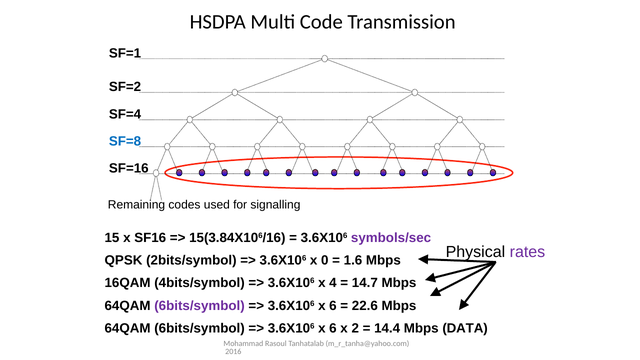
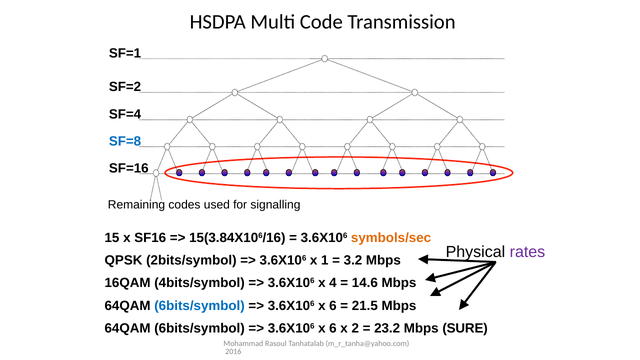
symbols/sec colour: purple -> orange
0: 0 -> 1
1.6: 1.6 -> 3.2
14.7: 14.7 -> 14.6
6bits/symbol at (200, 306) colour: purple -> blue
22.6: 22.6 -> 21.5
14.4: 14.4 -> 23.2
DATA: DATA -> SURE
